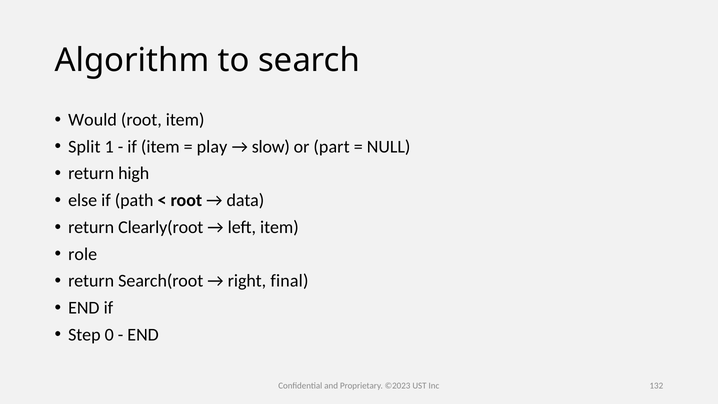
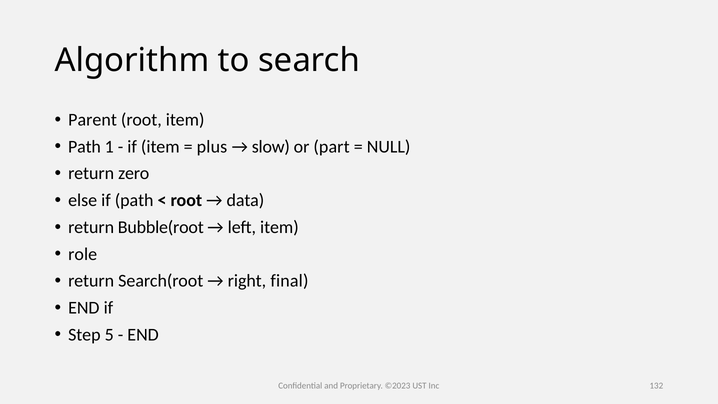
Would: Would -> Parent
Split at (84, 147): Split -> Path
play: play -> plus
high: high -> zero
Clearly(root: Clearly(root -> Bubble(root
0: 0 -> 5
